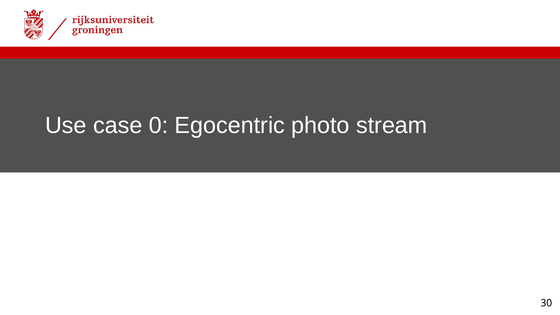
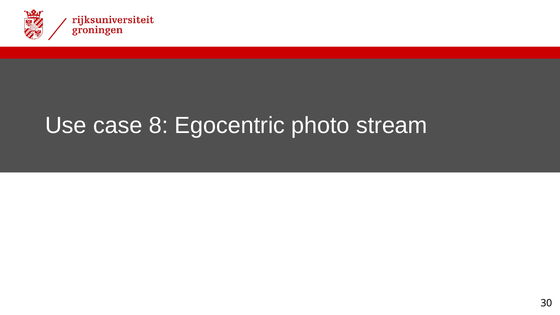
0: 0 -> 8
